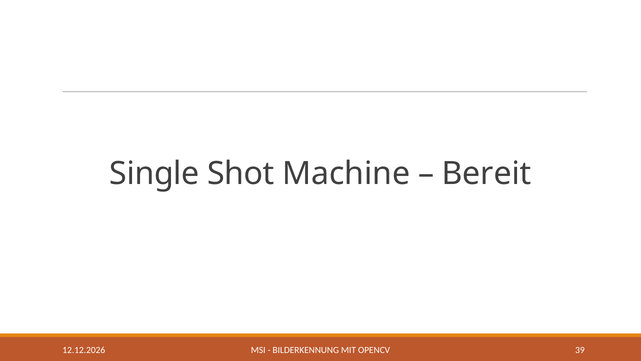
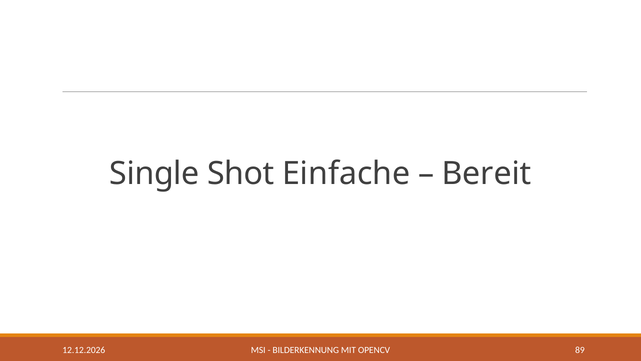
Machine: Machine -> Einfache
39: 39 -> 89
